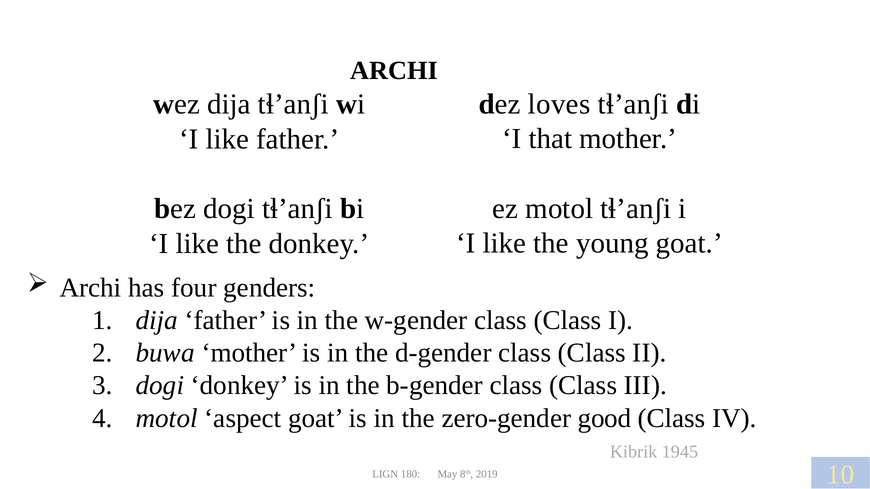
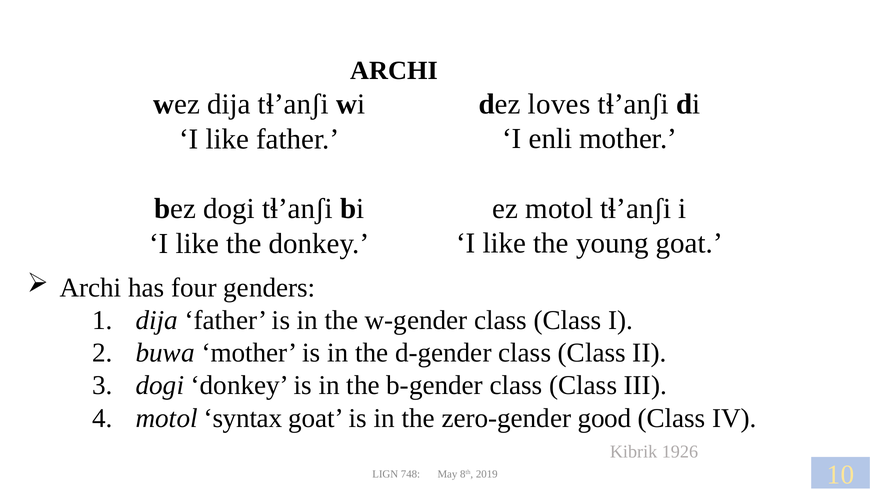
that: that -> enli
aspect: aspect -> syntax
1945: 1945 -> 1926
180: 180 -> 748
